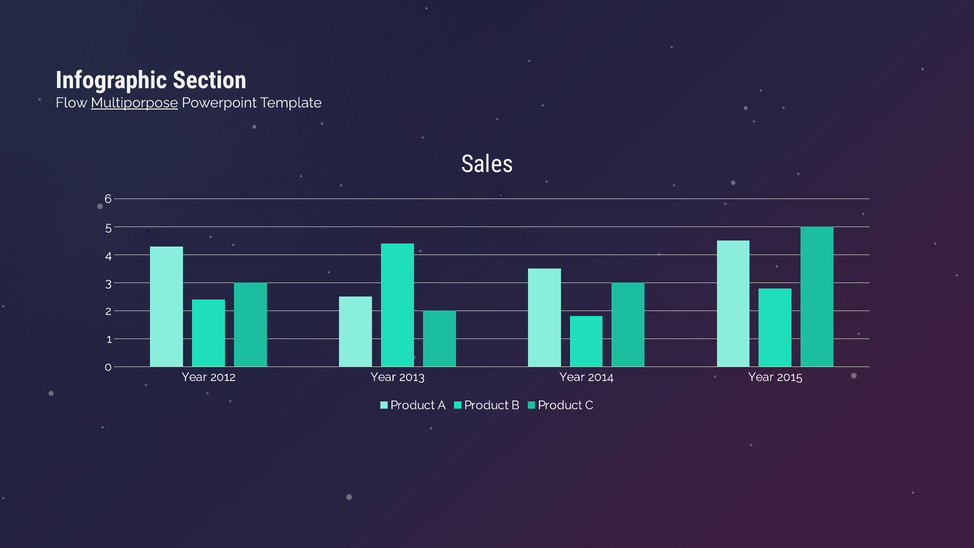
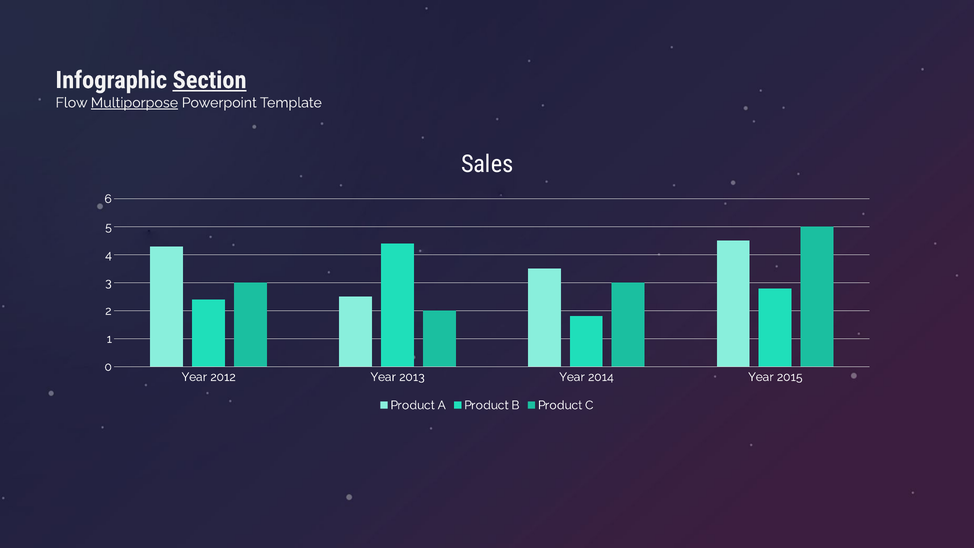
Section underline: none -> present
